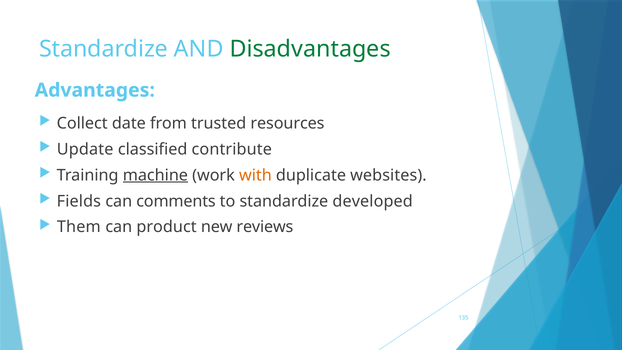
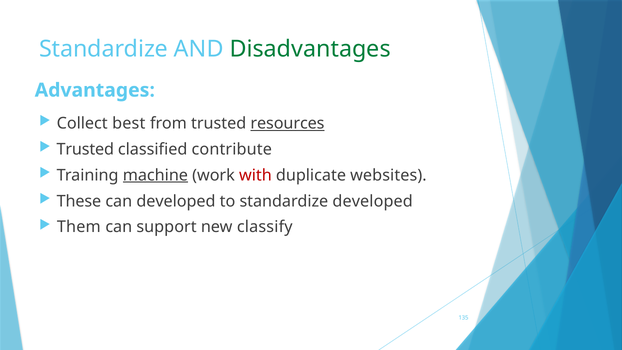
date: date -> best
resources underline: none -> present
Update at (85, 149): Update -> Trusted
with colour: orange -> red
Fields: Fields -> These
can comments: comments -> developed
product: product -> support
reviews: reviews -> classify
